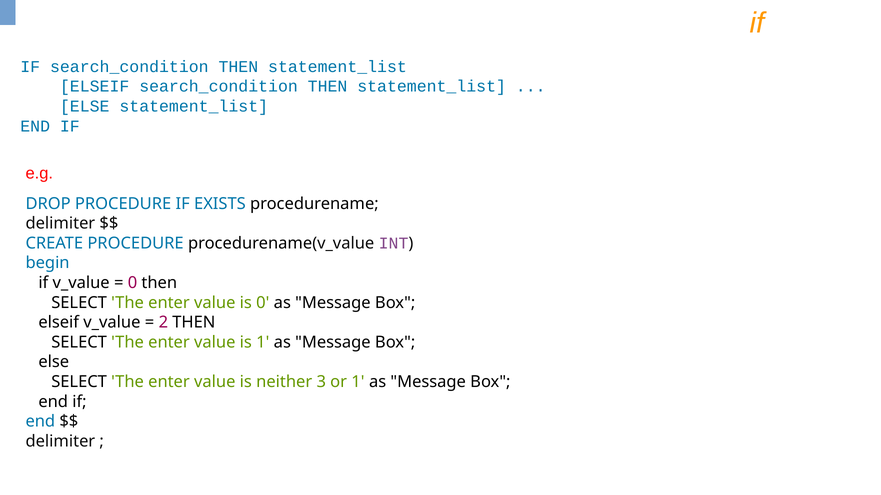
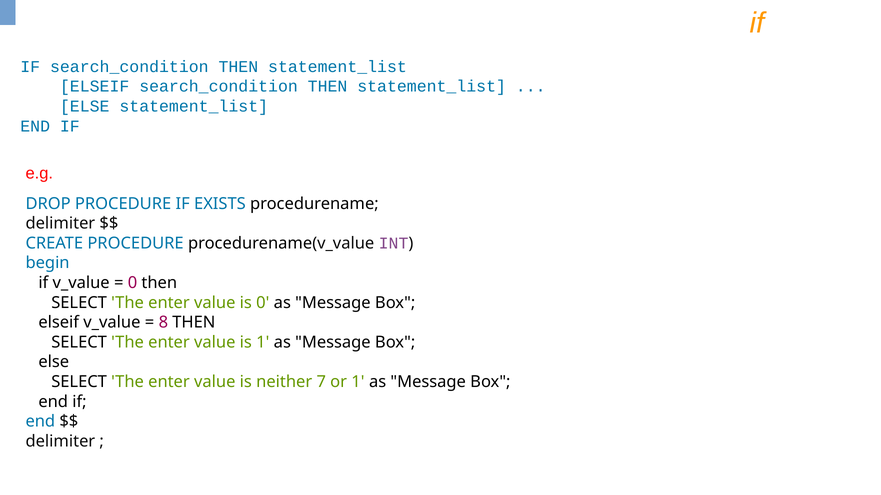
2: 2 -> 8
3: 3 -> 7
